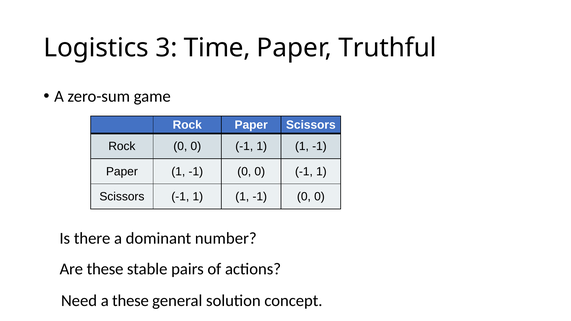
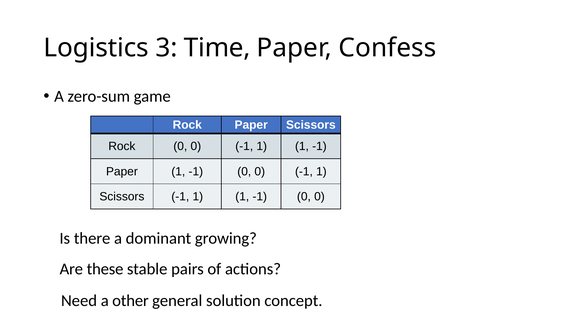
Truthful: Truthful -> Confess
number: number -> growing
a these: these -> other
